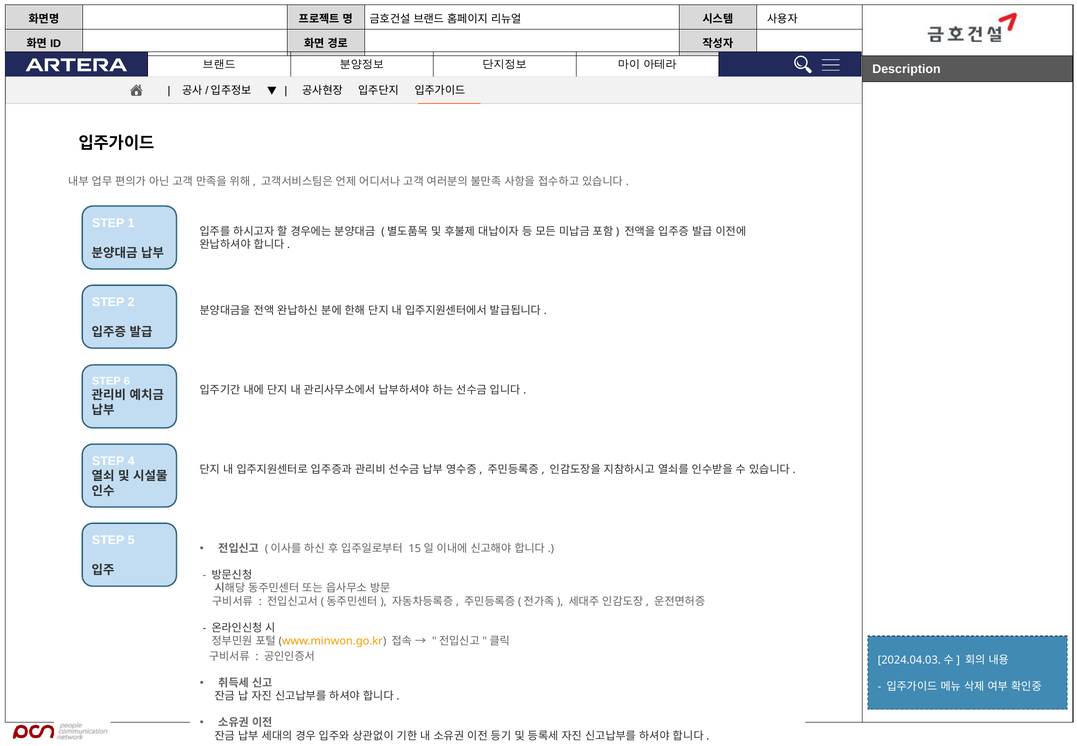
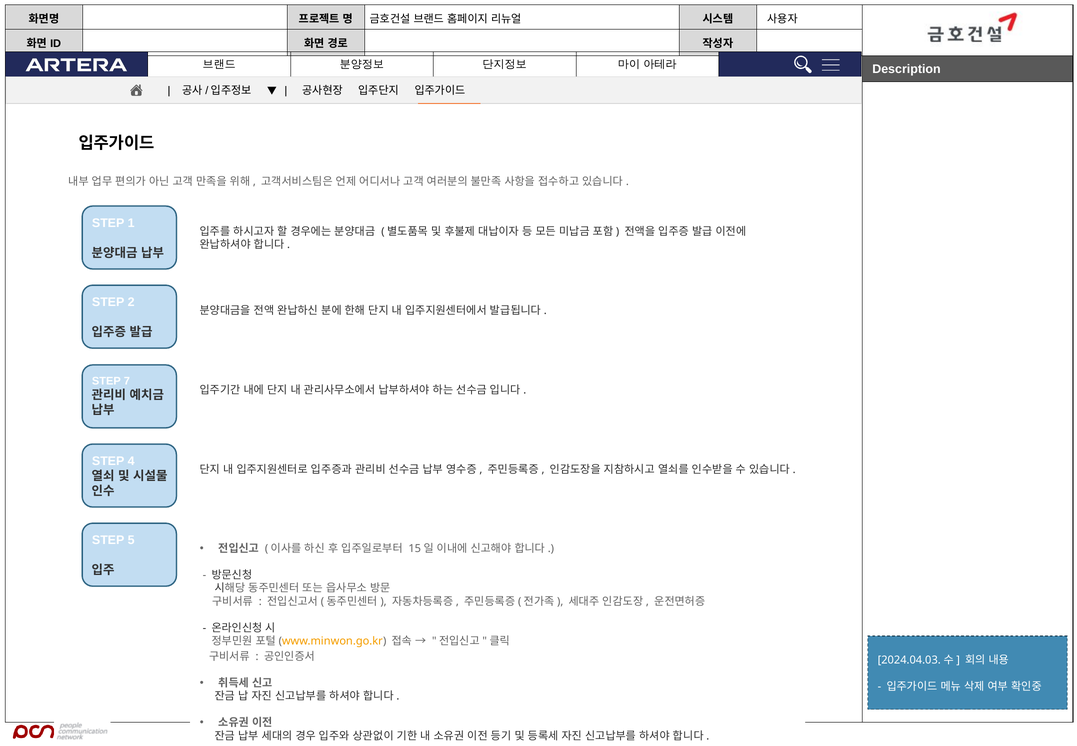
6: 6 -> 7
